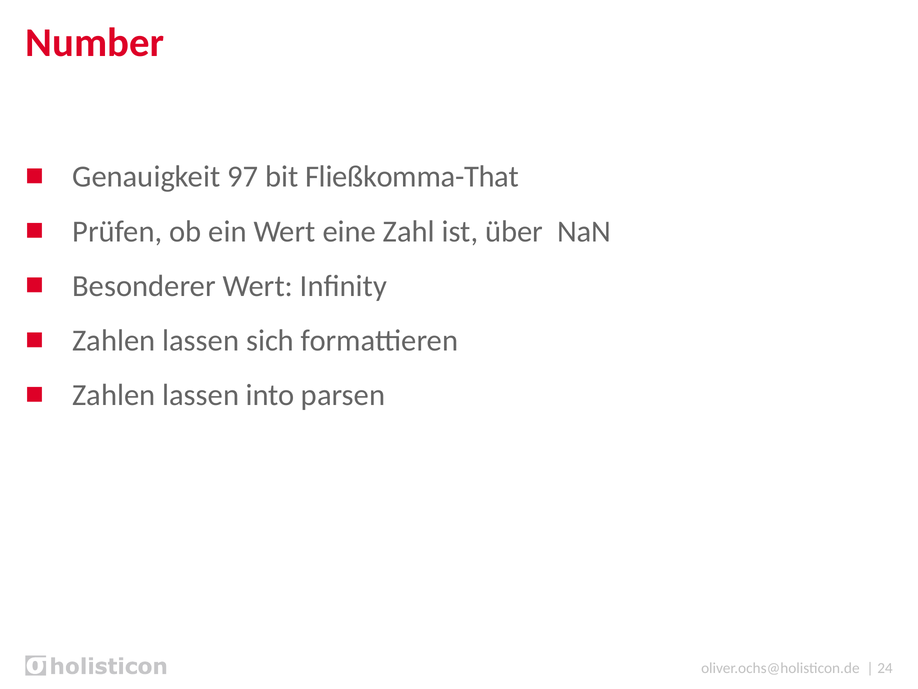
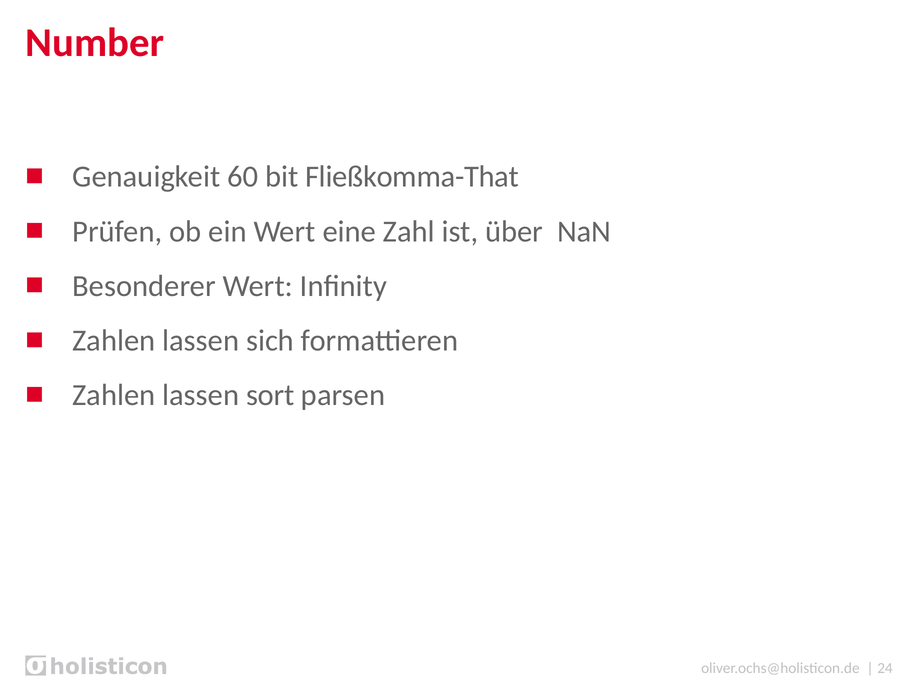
97: 97 -> 60
into: into -> sort
